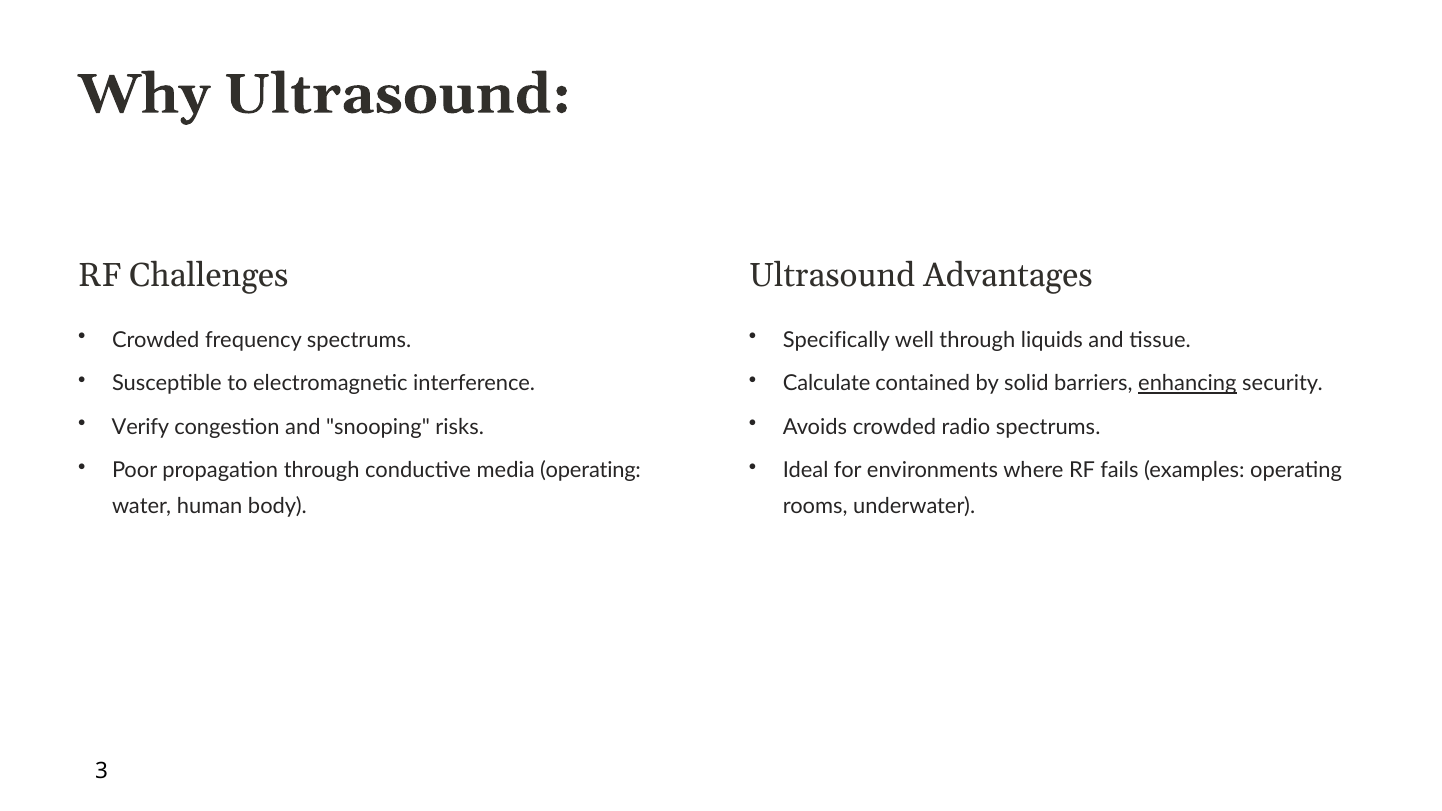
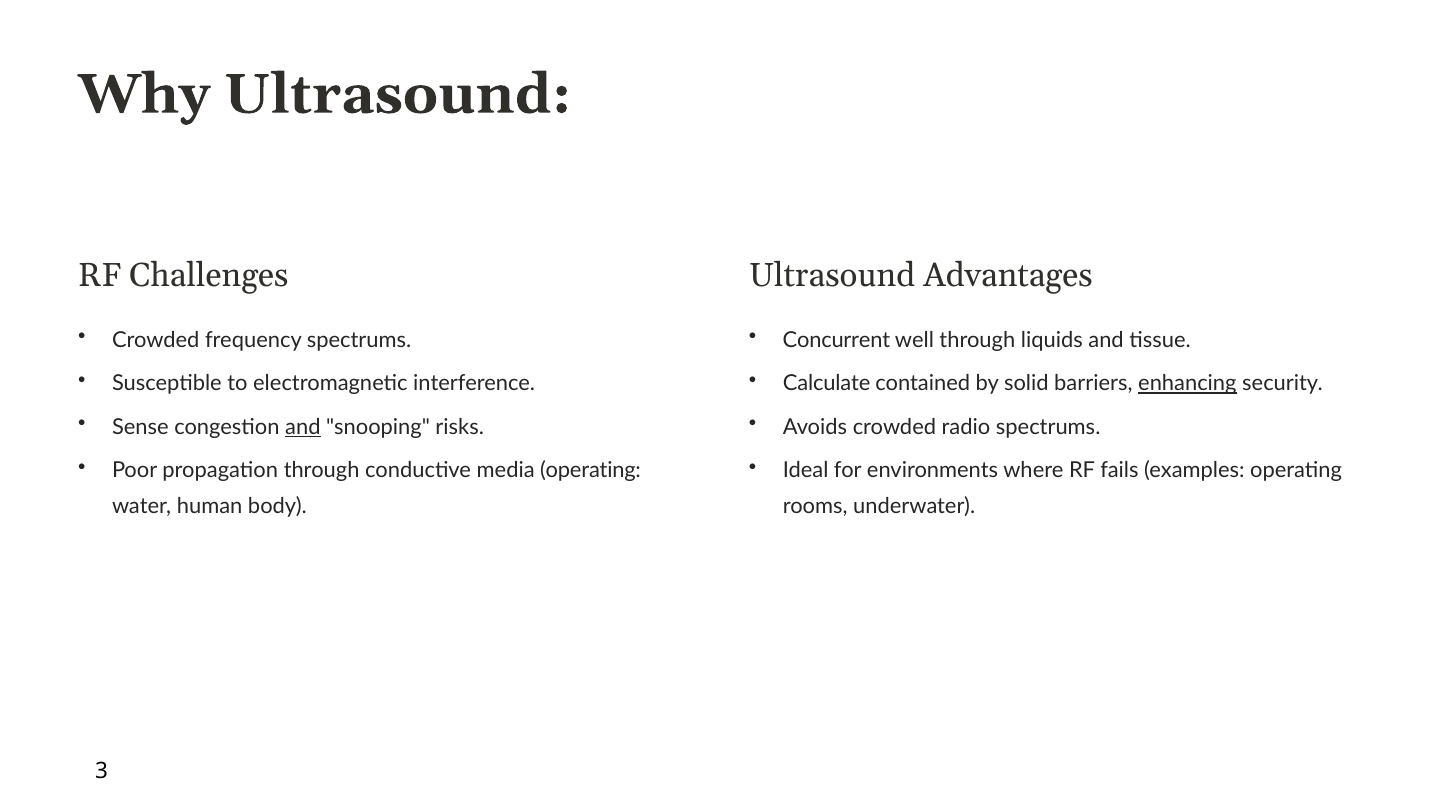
Specifically: Specifically -> Concurrent
Verify: Verify -> Sense
and at (303, 427) underline: none -> present
